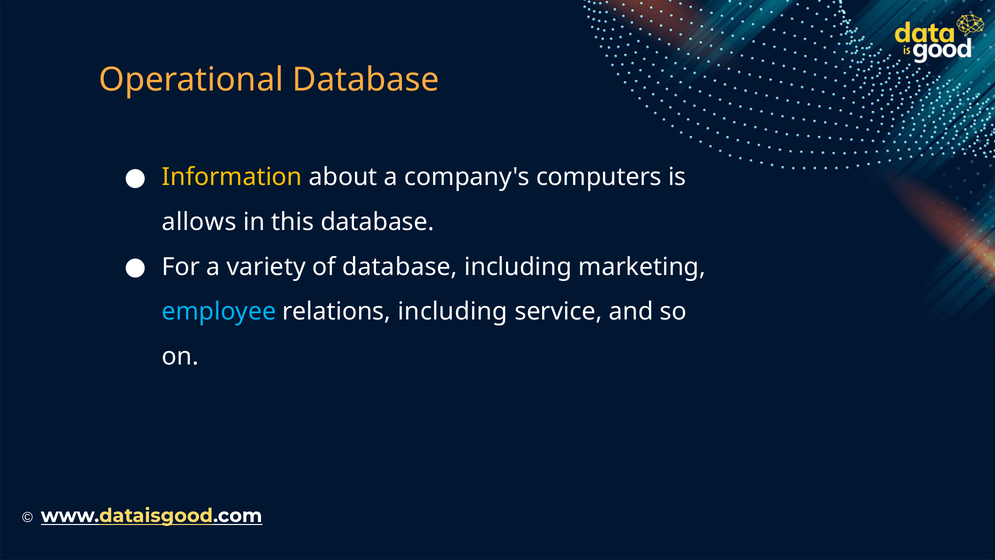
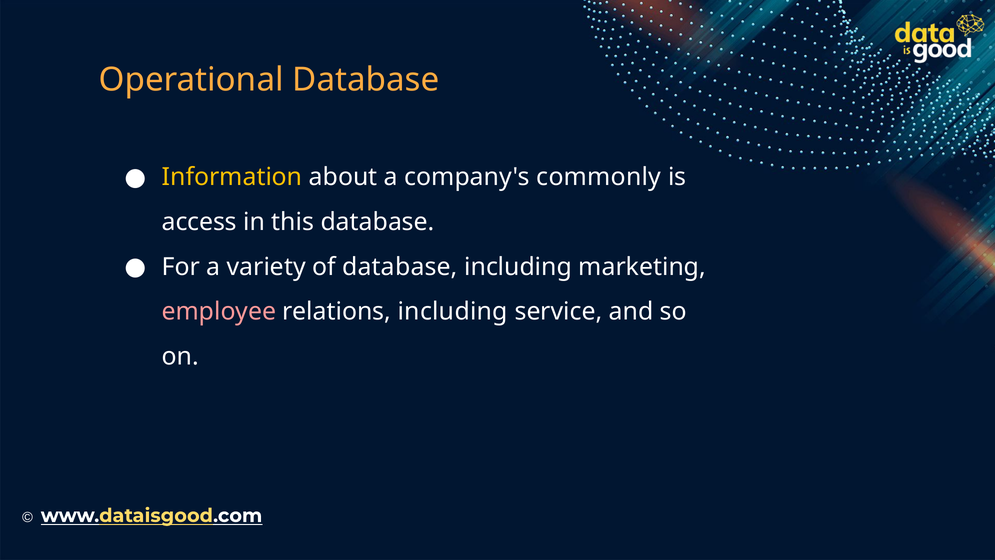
computers: computers -> commonly
allows: allows -> access
employee colour: light blue -> pink
